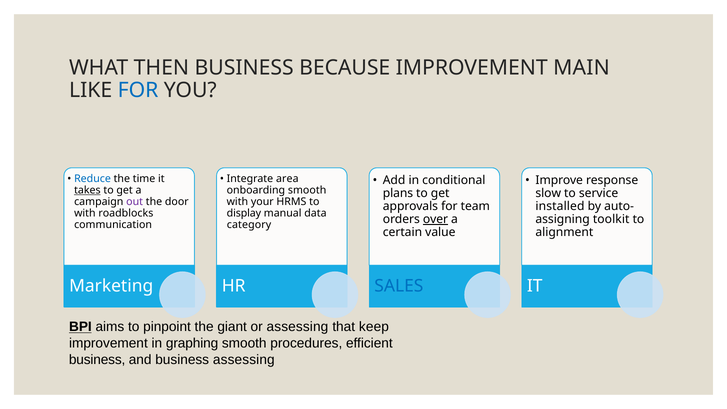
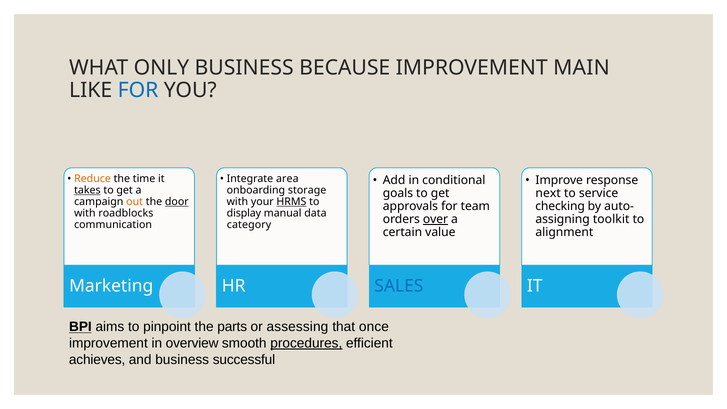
THEN: THEN -> ONLY
Reduce colour: blue -> orange
onboarding smooth: smooth -> storage
plans: plans -> goals
slow: slow -> next
out colour: purple -> orange
door underline: none -> present
HRMS underline: none -> present
installed: installed -> checking
giant: giant -> parts
keep: keep -> once
graphing: graphing -> overview
procedures underline: none -> present
business at (97, 360): business -> achieves
business assessing: assessing -> successful
